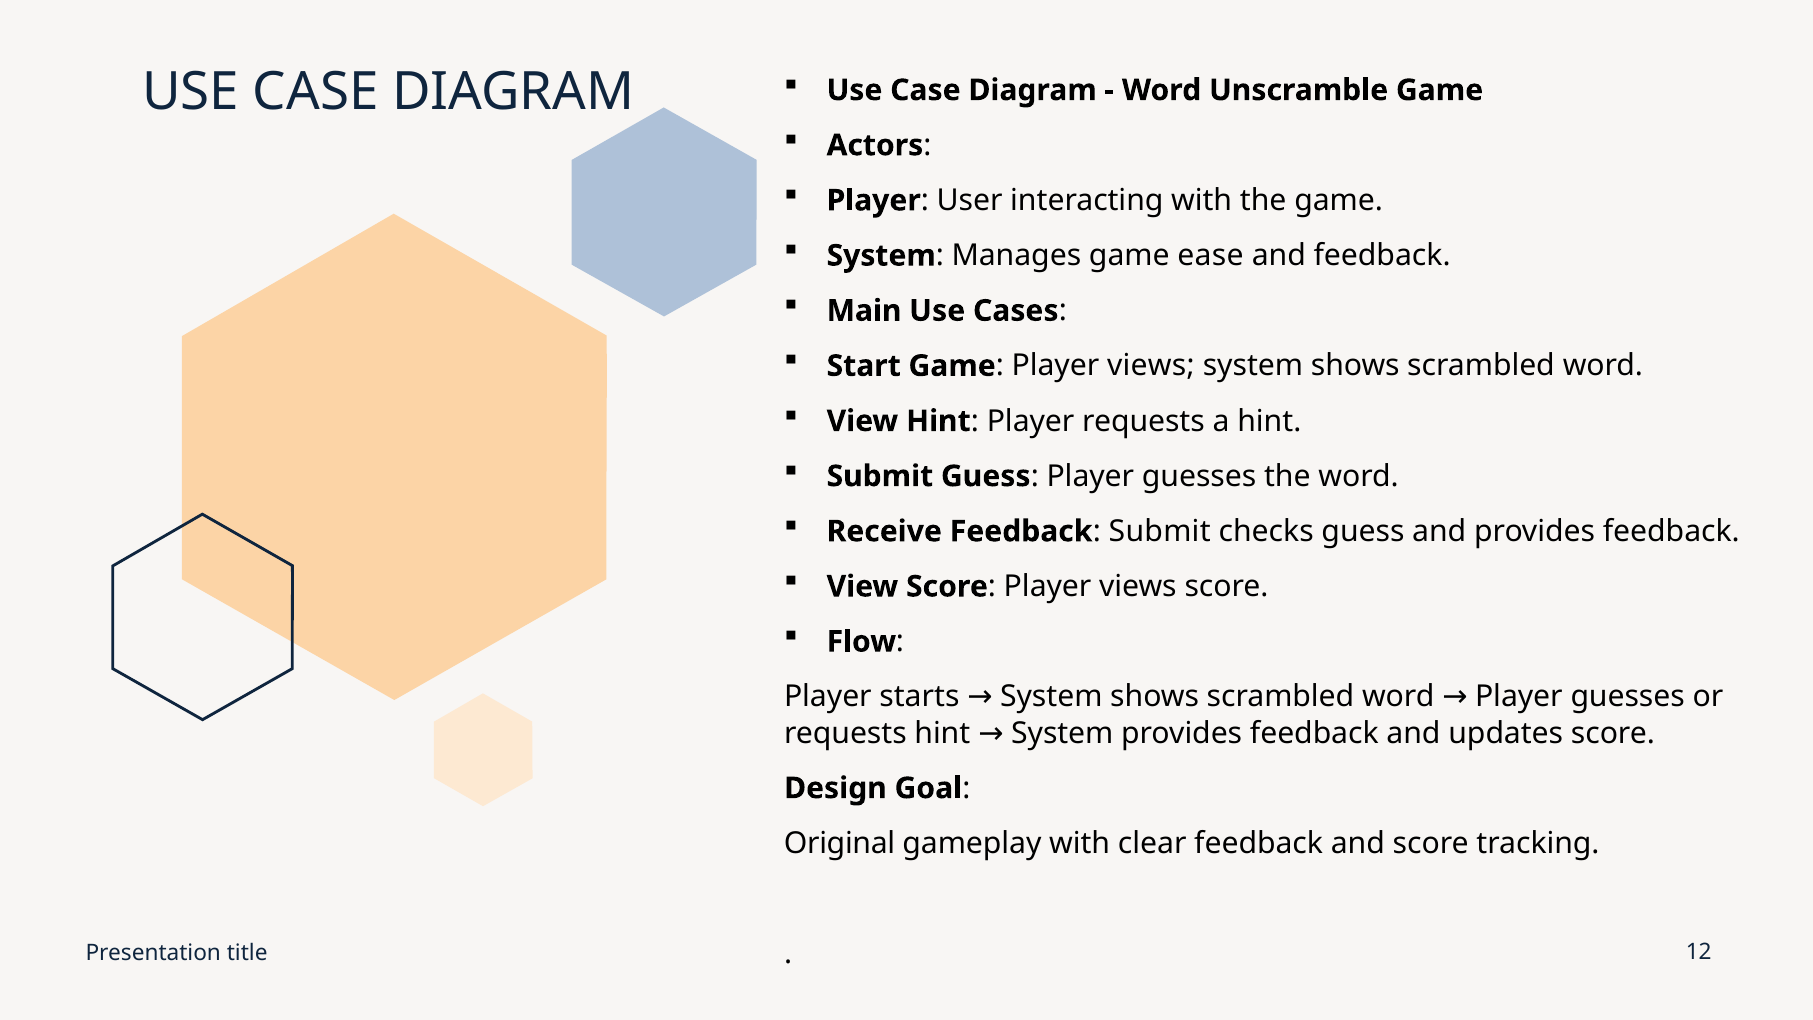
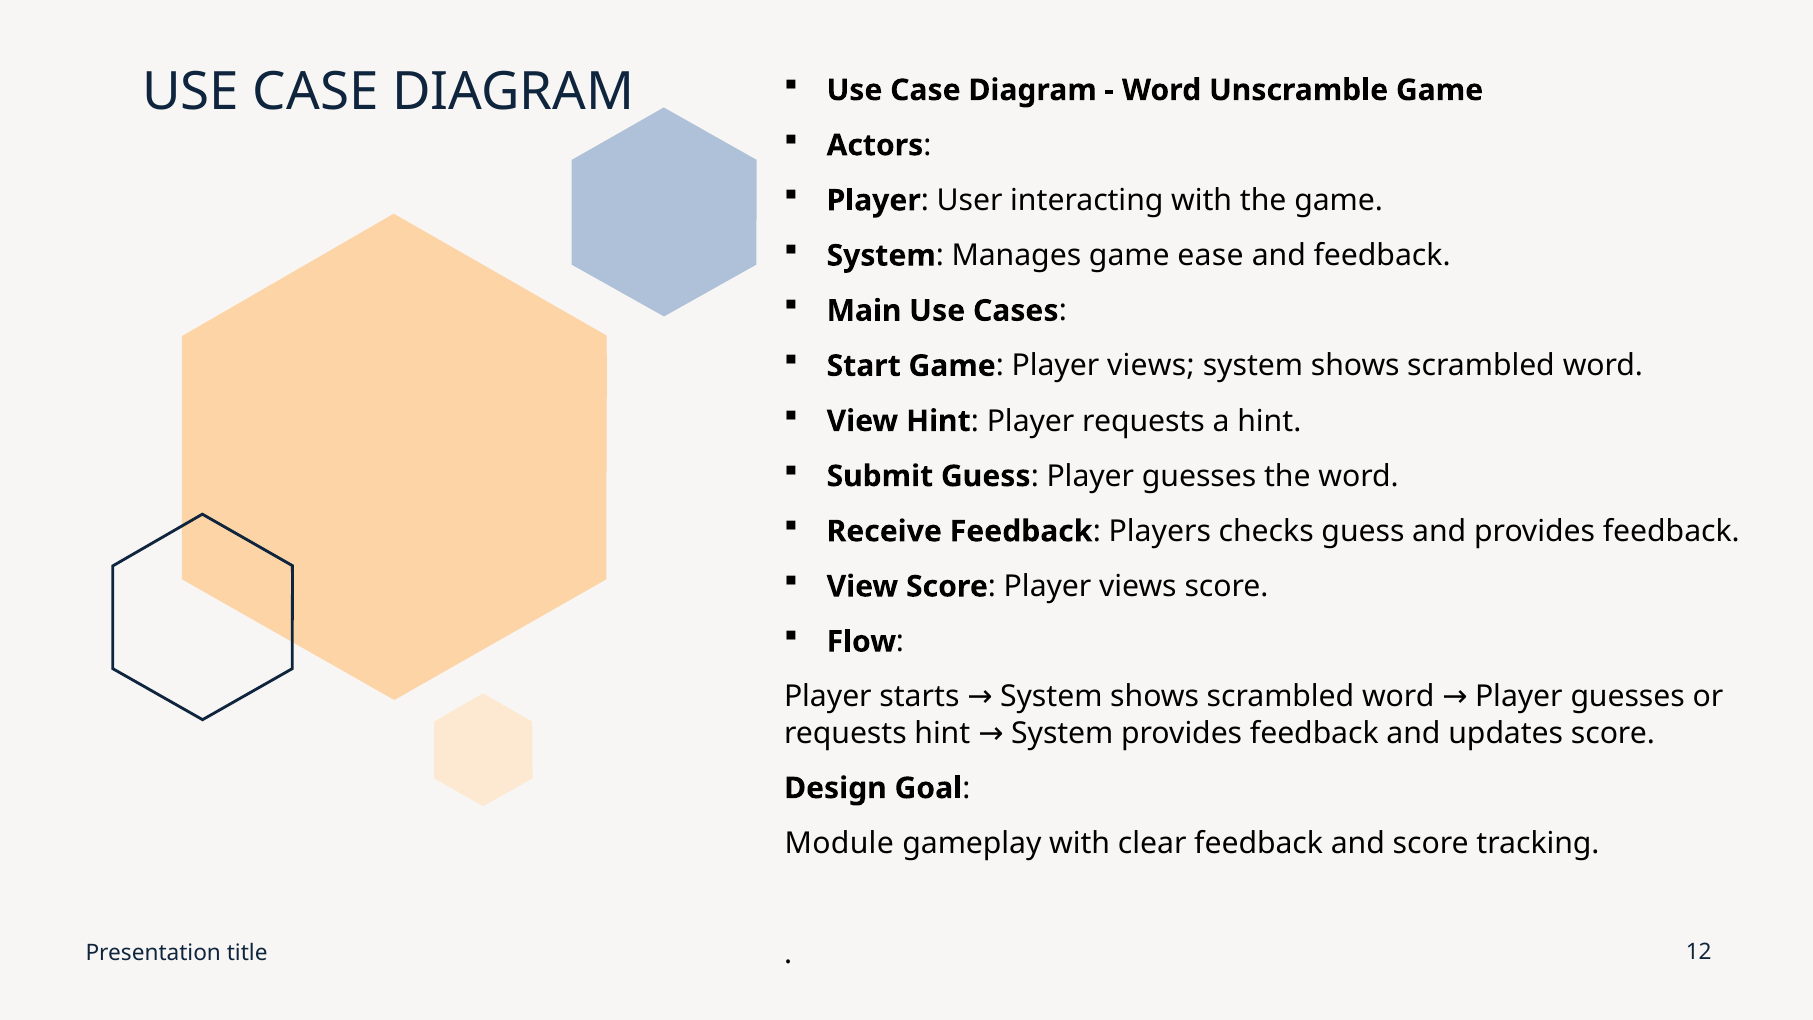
Feedback Submit: Submit -> Players
Original: Original -> Module
